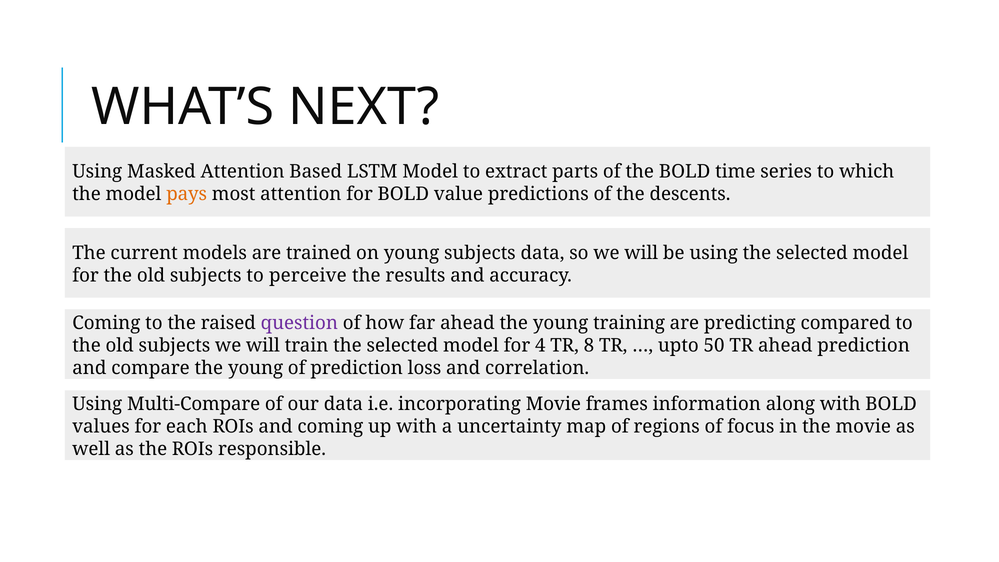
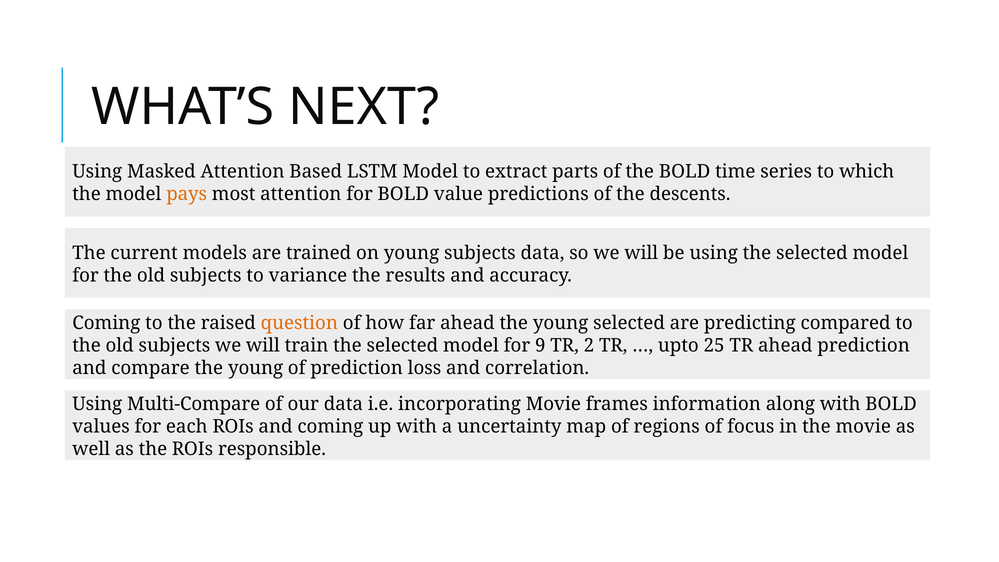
perceive: perceive -> variance
question colour: purple -> orange
young training: training -> selected
4: 4 -> 9
8: 8 -> 2
50: 50 -> 25
